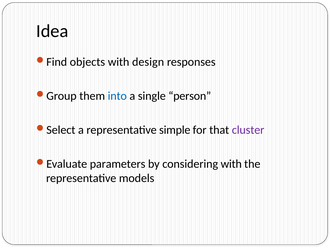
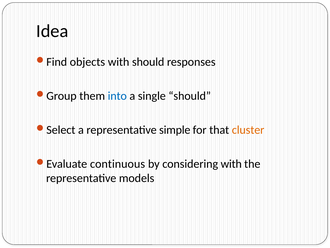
with design: design -> should
single person: person -> should
cluster colour: purple -> orange
parameters: parameters -> continuous
